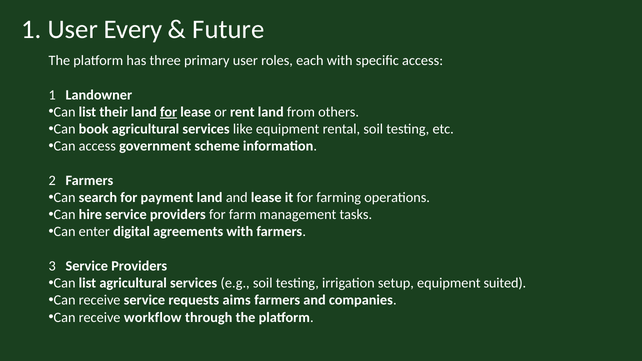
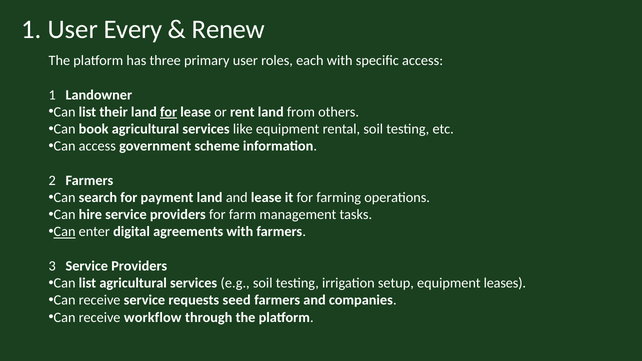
Future: Future -> Renew
Can at (65, 232) underline: none -> present
suited: suited -> leases
aims: aims -> seed
